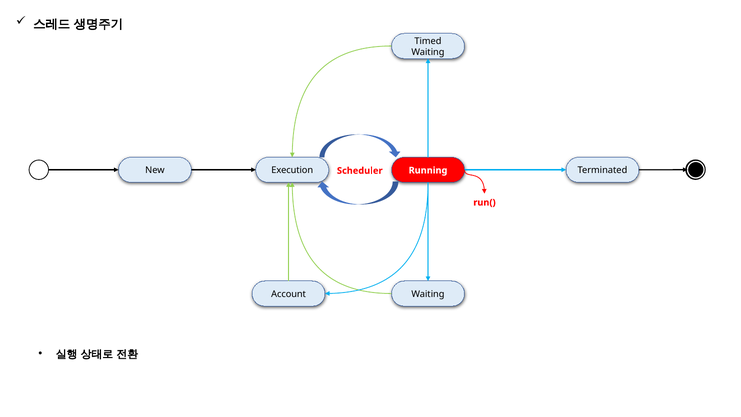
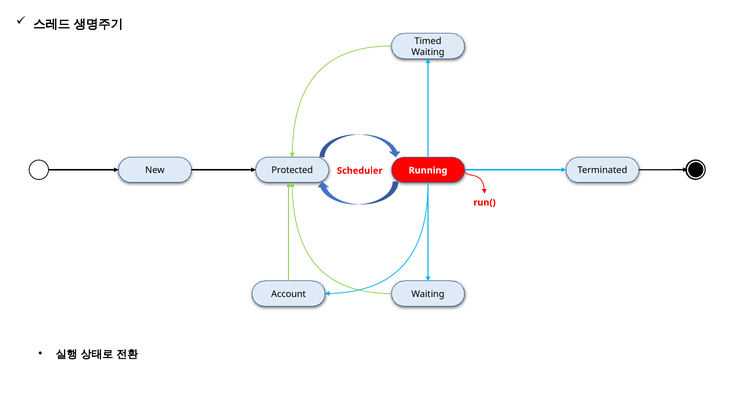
Execution: Execution -> Protected
